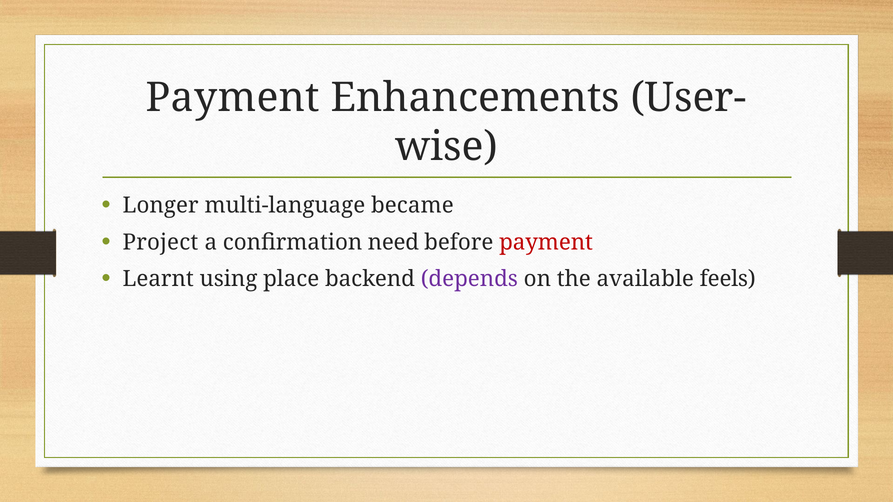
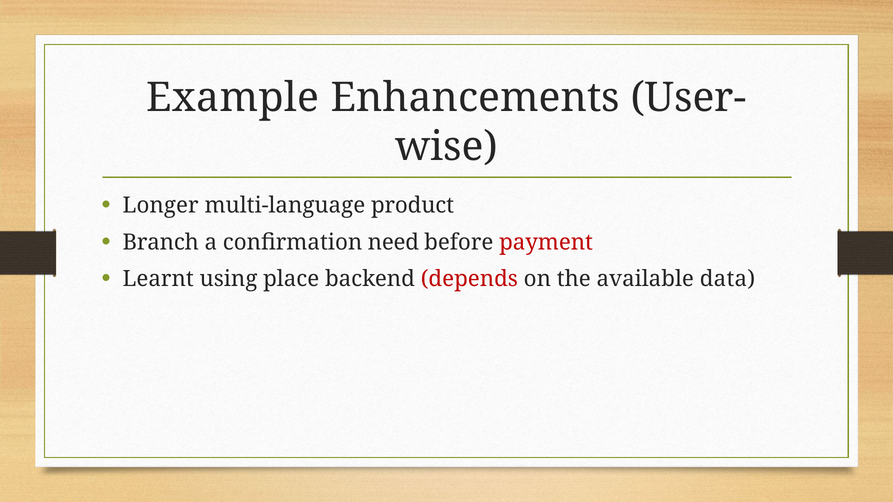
Payment at (233, 98): Payment -> Example
became: became -> product
Project: Project -> Branch
depends colour: purple -> red
feels: feels -> data
